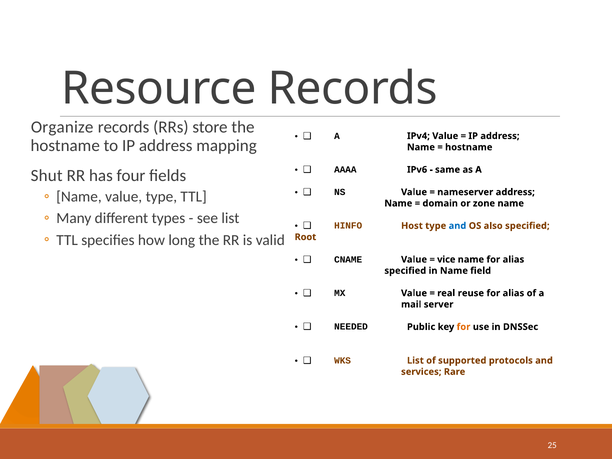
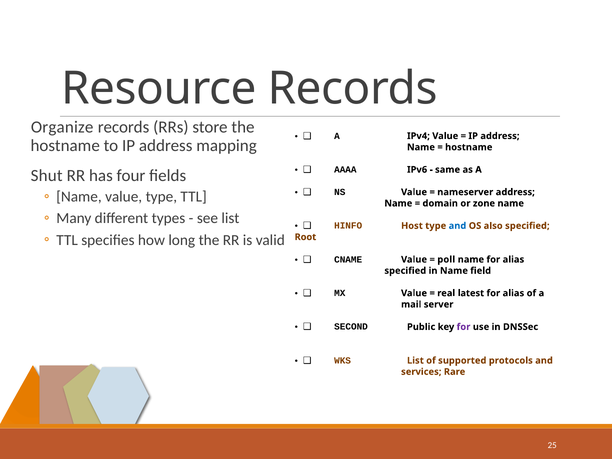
vice: vice -> poll
reuse: reuse -> latest
NEEDED: NEEDED -> SECOND
for at (464, 327) colour: orange -> purple
